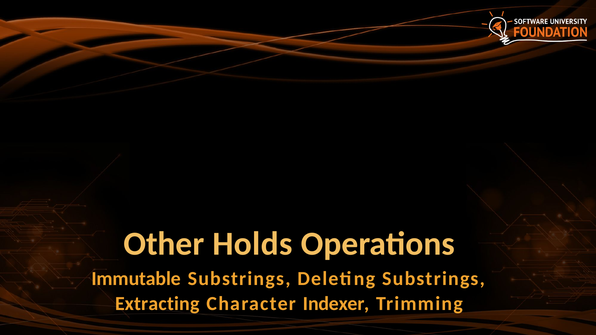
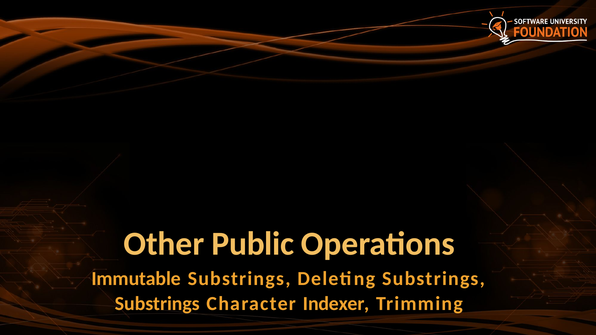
Holds: Holds -> Public
Extracting at (157, 304): Extracting -> Substrings
